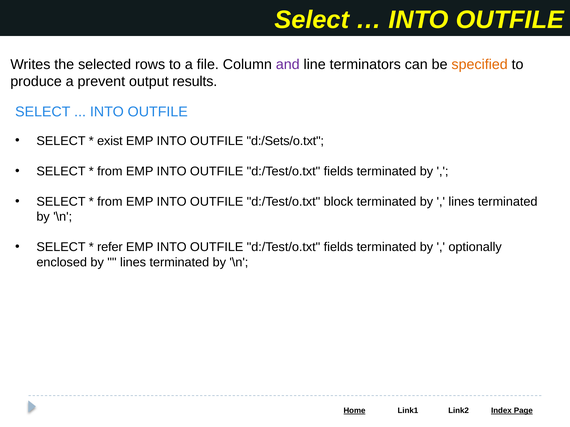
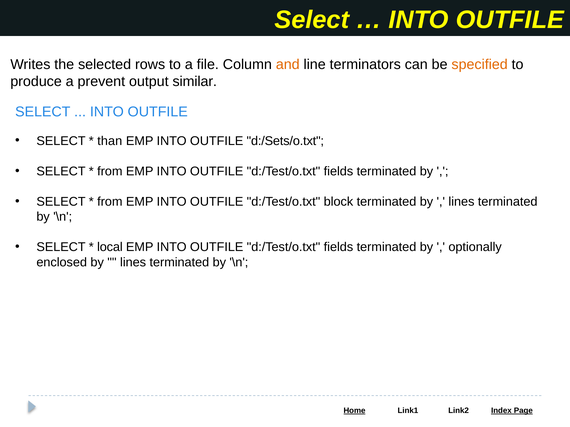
and colour: purple -> orange
results: results -> similar
exist: exist -> than
refer: refer -> local
